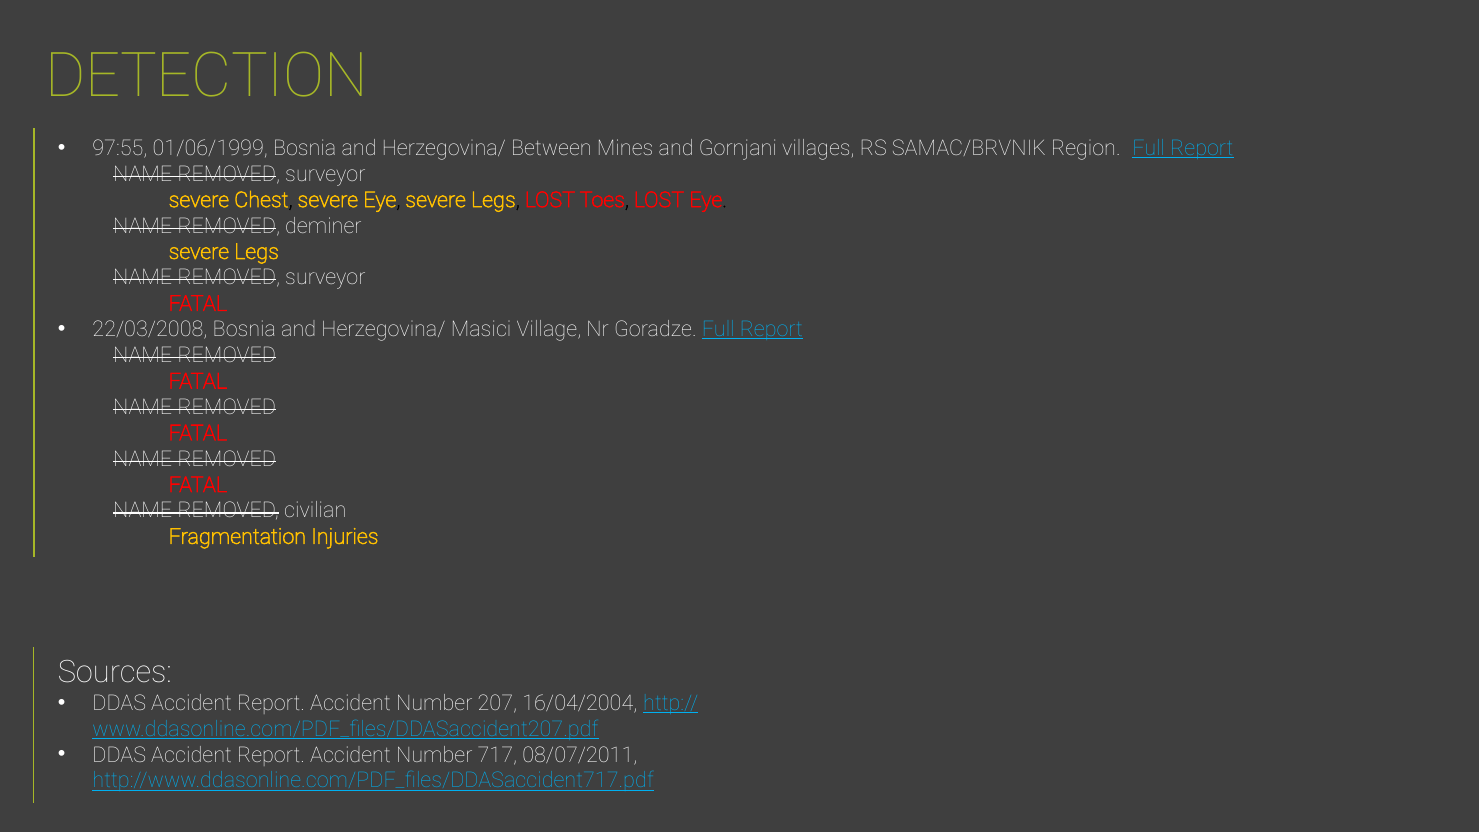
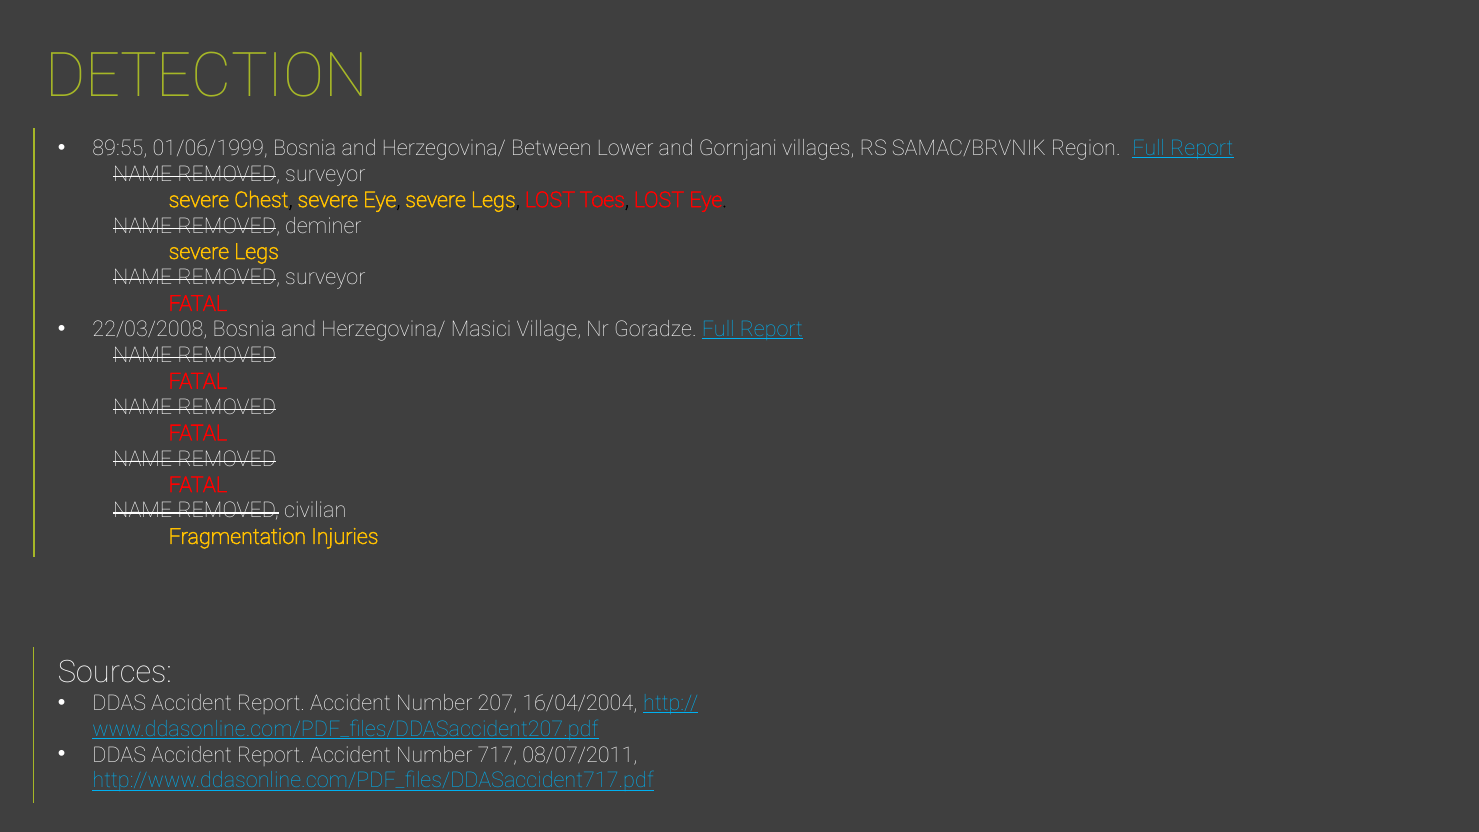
97:55: 97:55 -> 89:55
Mines: Mines -> Lower
